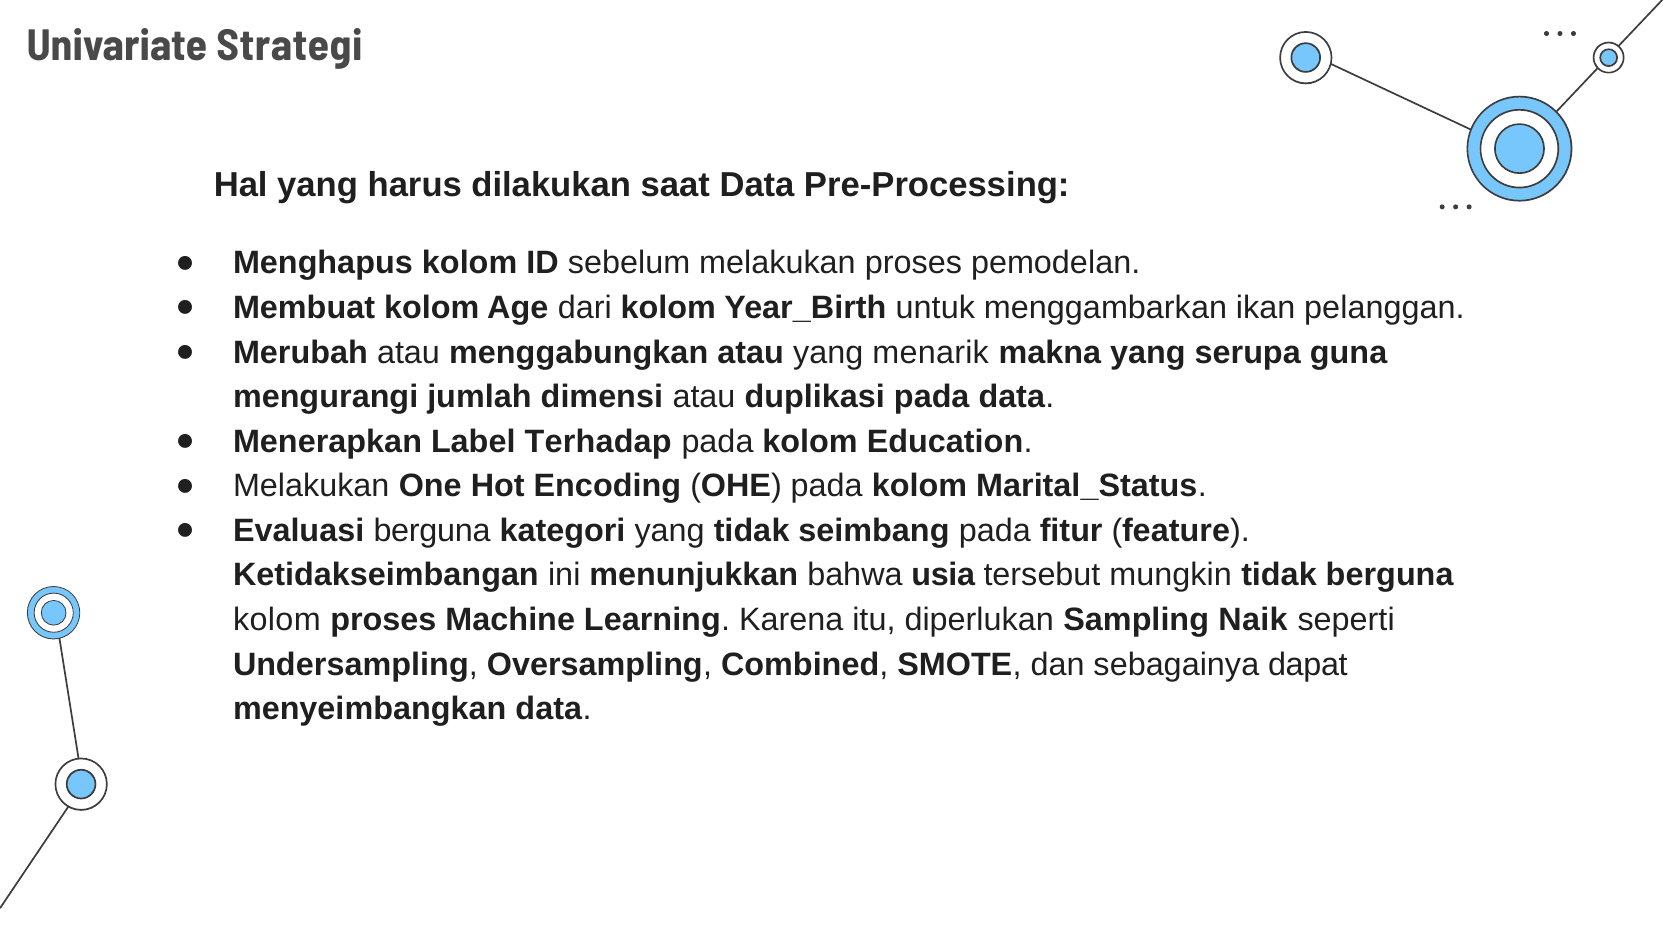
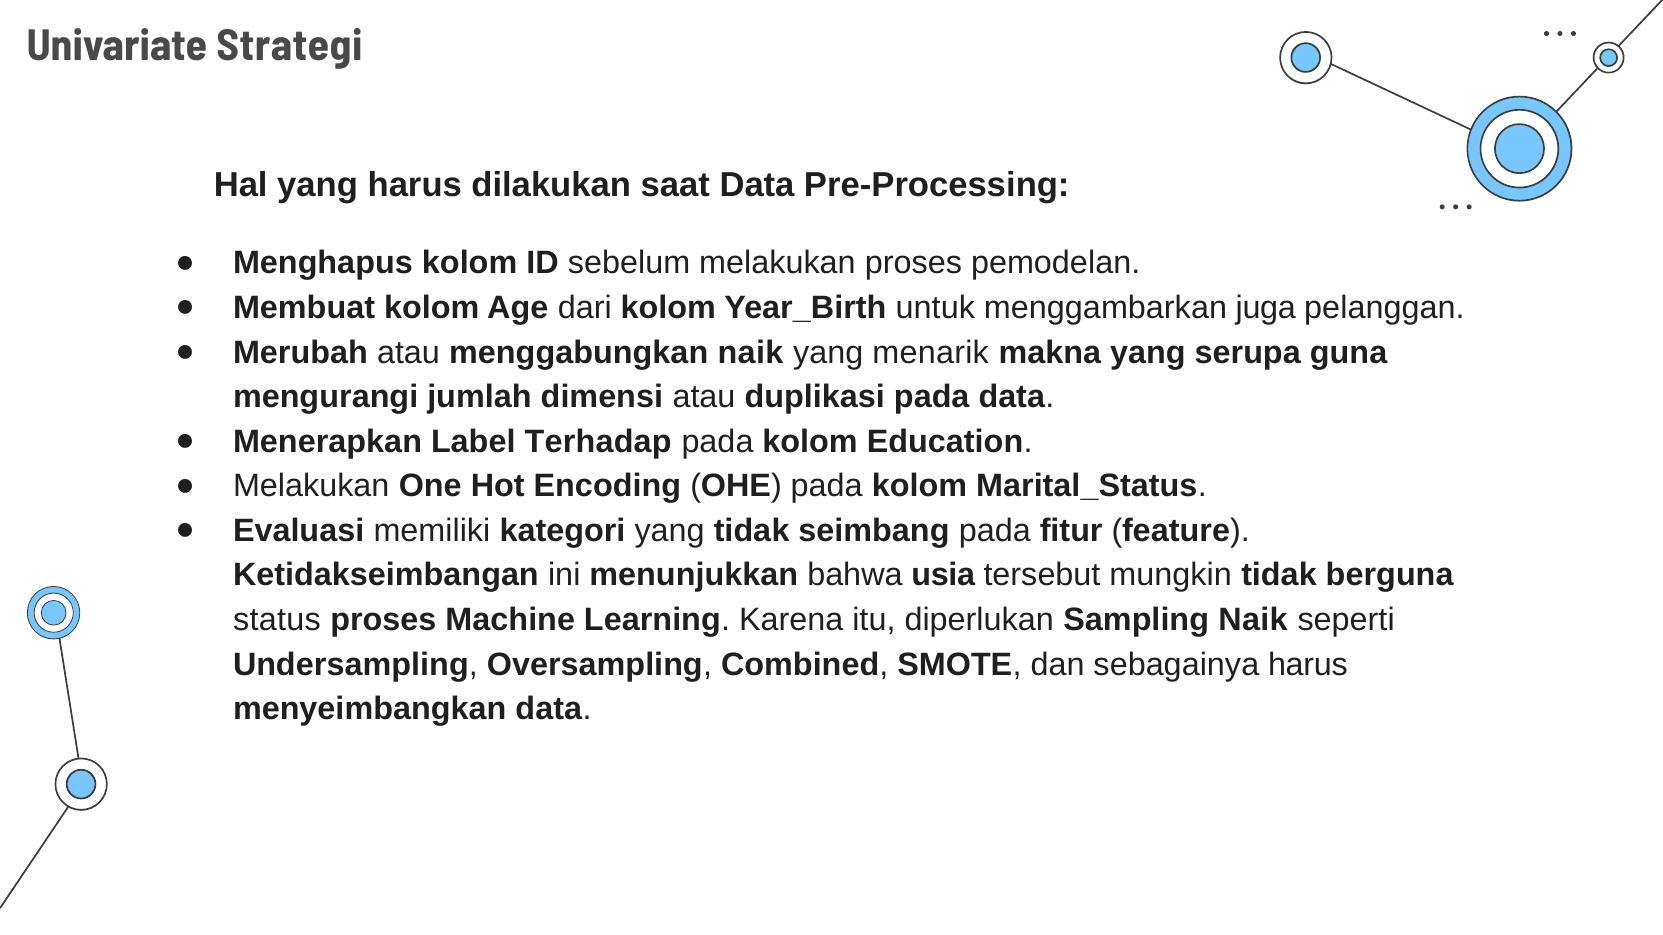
ikan: ikan -> juga
menggabungkan atau: atau -> naik
Evaluasi berguna: berguna -> memiliki
kolom at (277, 620): kolom -> status
sebagainya dapat: dapat -> harus
